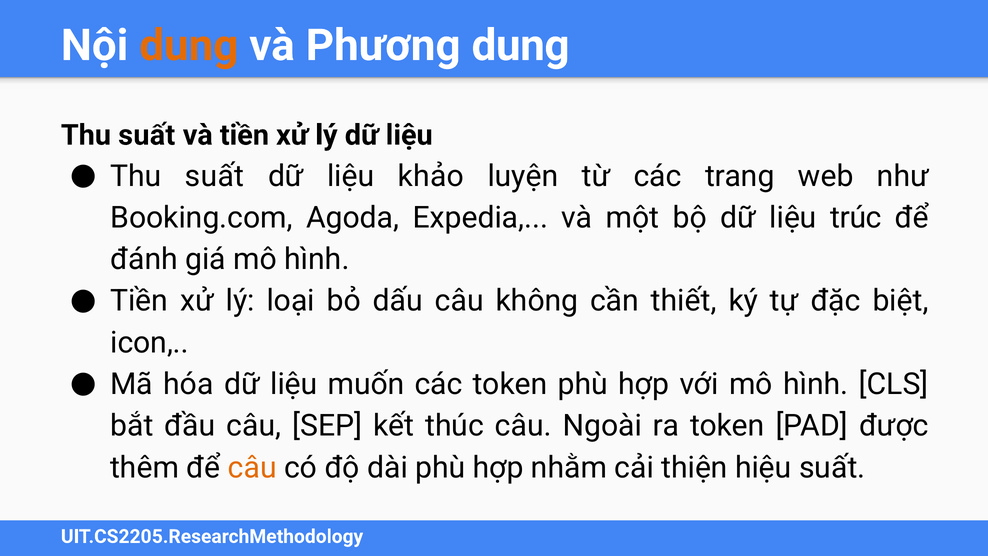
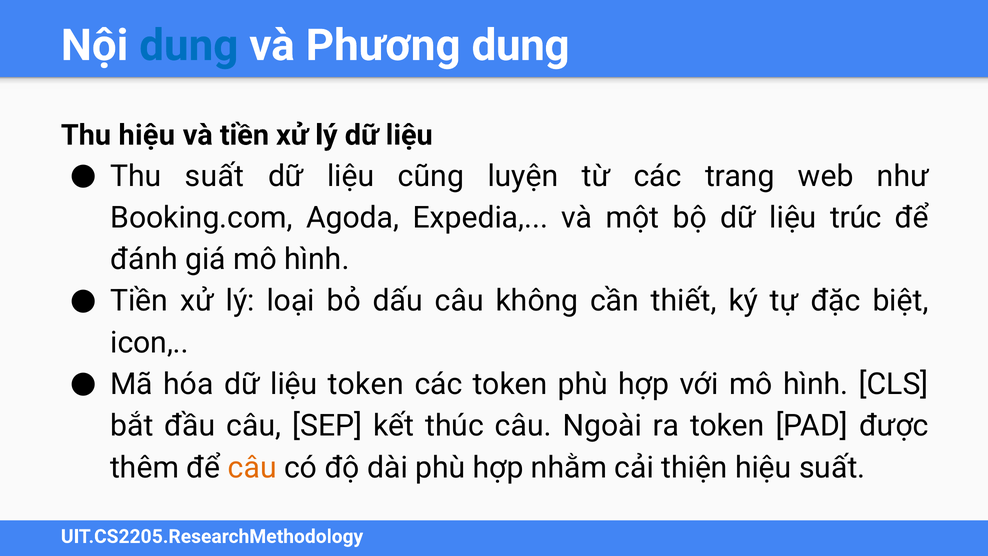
dung at (189, 46) colour: orange -> blue
suất at (147, 135): suất -> hiệu
khảo: khảo -> cũng
liệu muốn: muốn -> token
